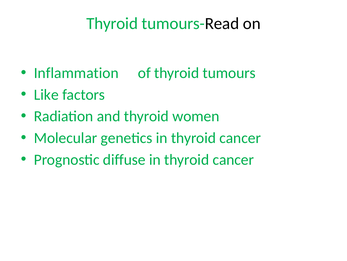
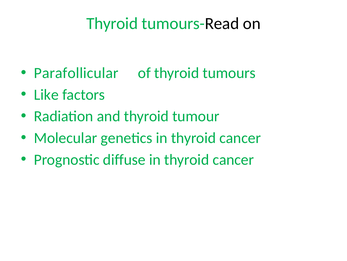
Inflammation: Inflammation -> Parafollicular
women: women -> tumour
